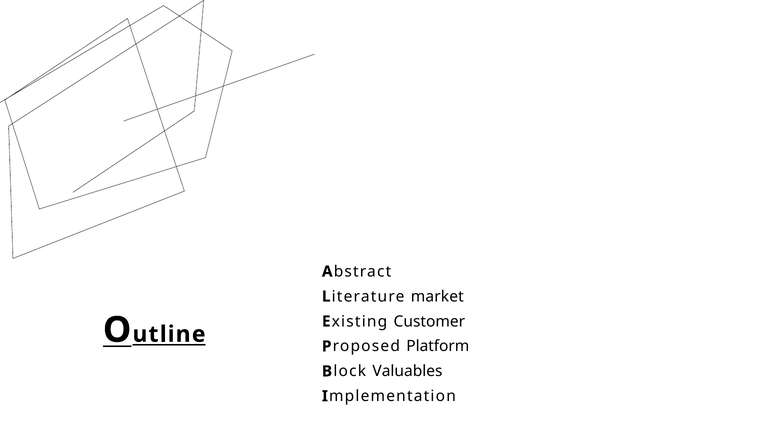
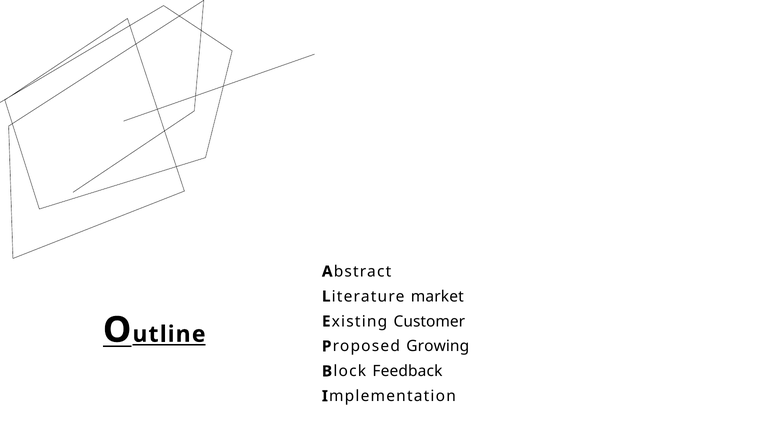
Platform: Platform -> Growing
Valuables: Valuables -> Feedback
